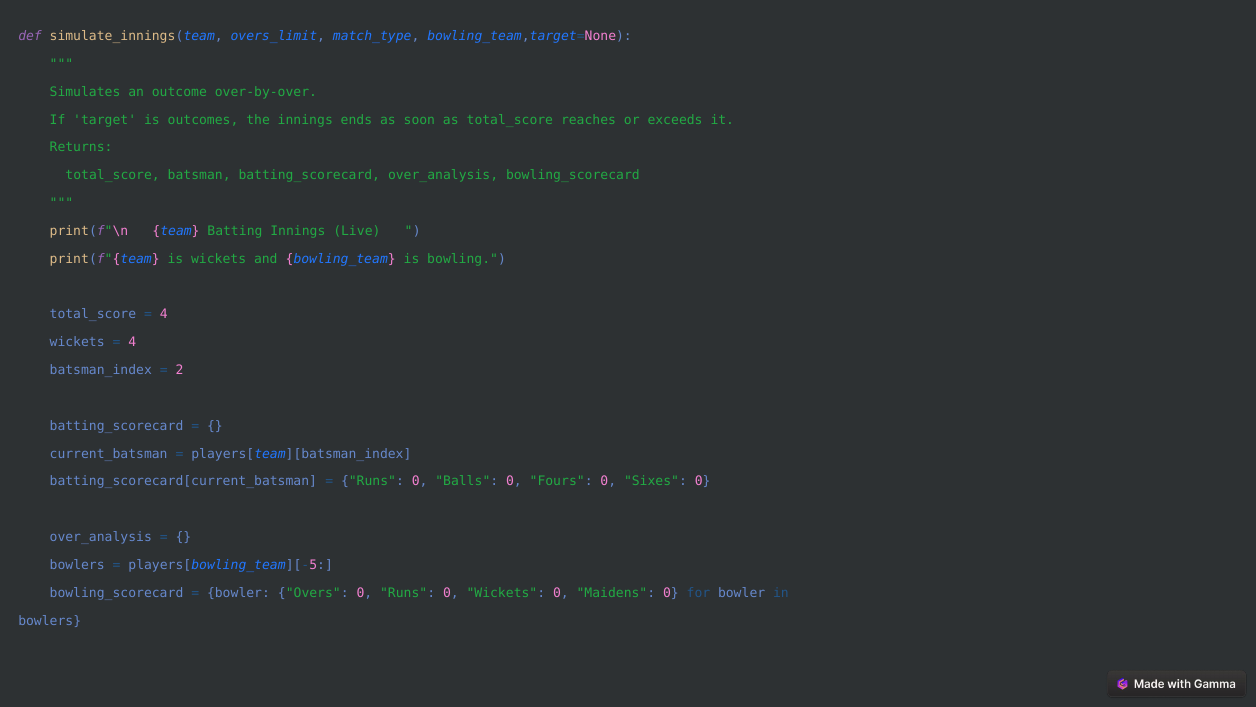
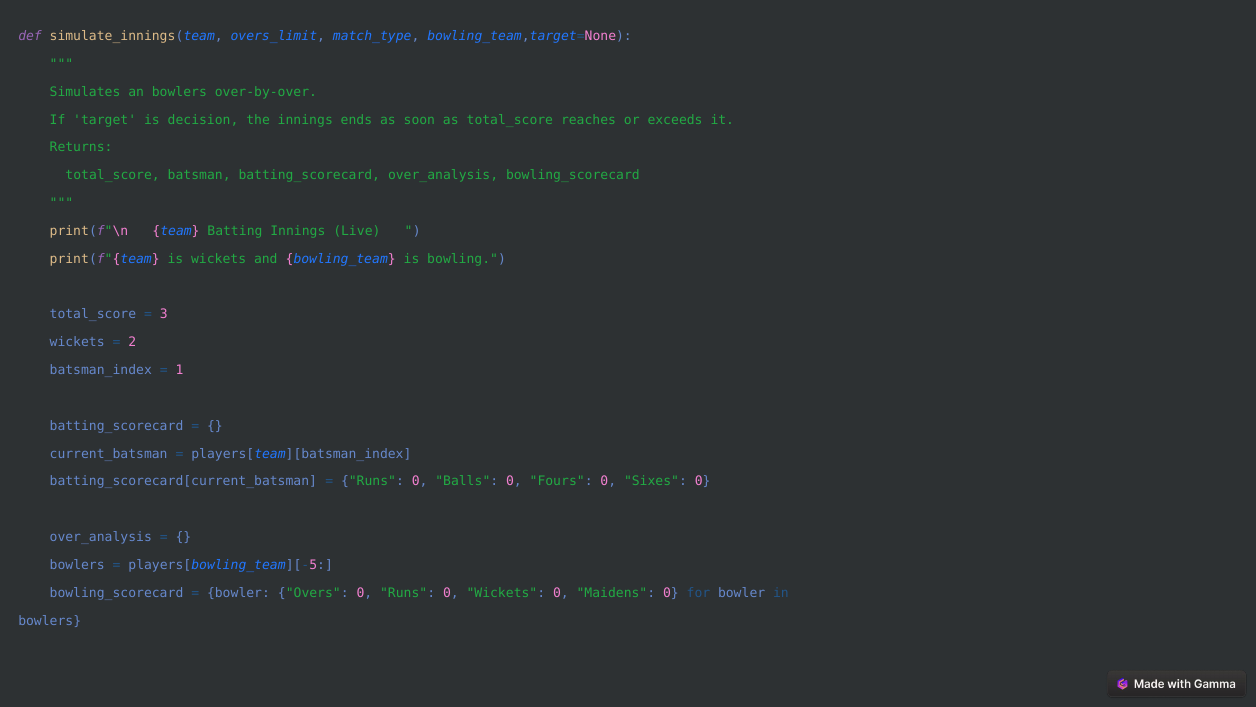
an outcome: outcome -> bowlers
outcomes: outcomes -> decision
4 at (164, 314): 4 -> 3
4 at (132, 342): 4 -> 2
2: 2 -> 1
